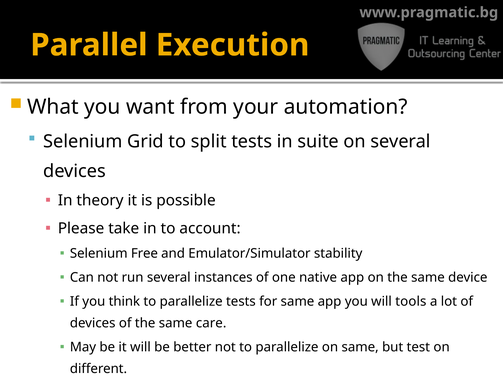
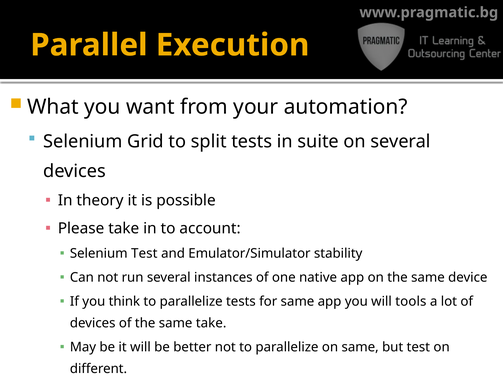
Selenium Free: Free -> Test
same care: care -> take
